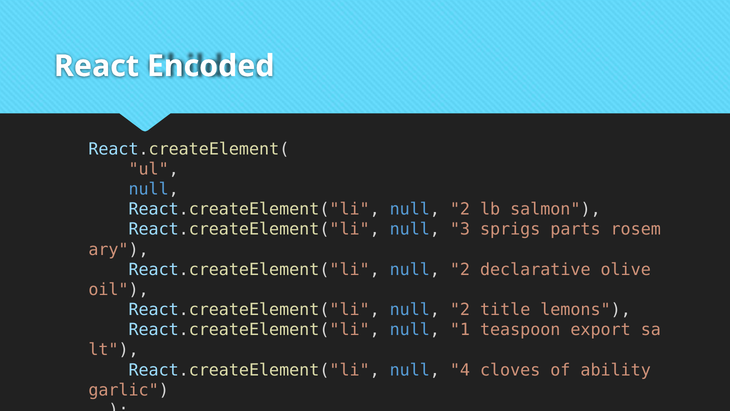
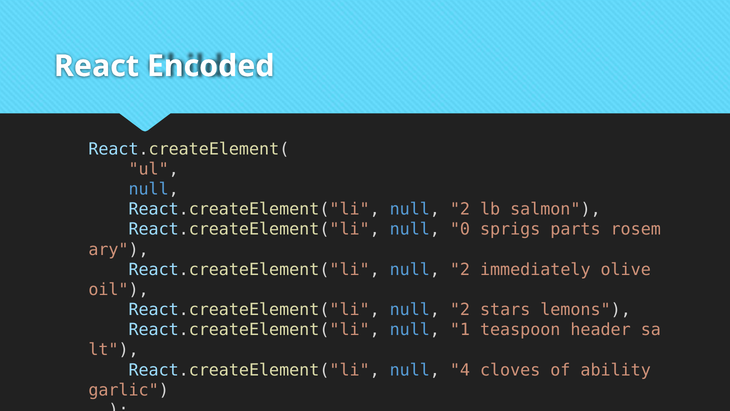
3: 3 -> 0
declarative: declarative -> immediately
title: title -> stars
export: export -> header
